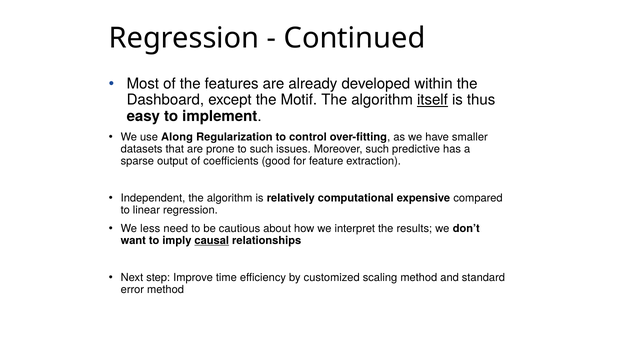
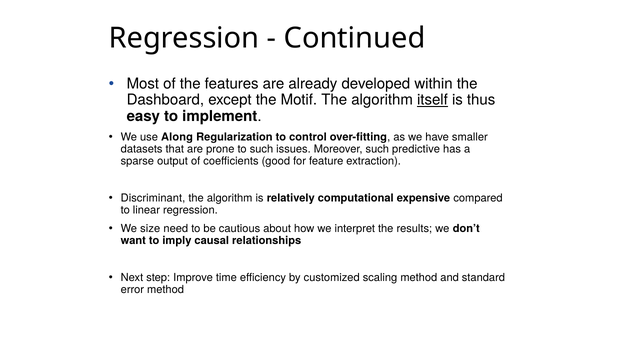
Independent: Independent -> Discriminant
less: less -> size
causal underline: present -> none
